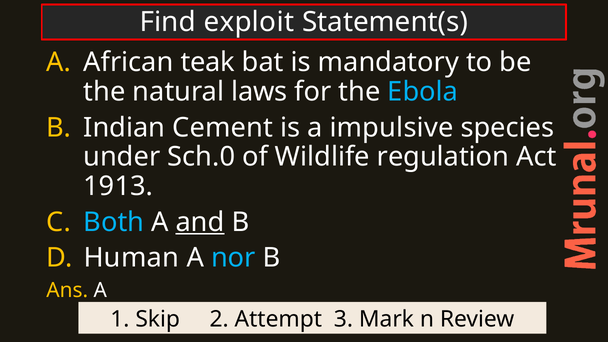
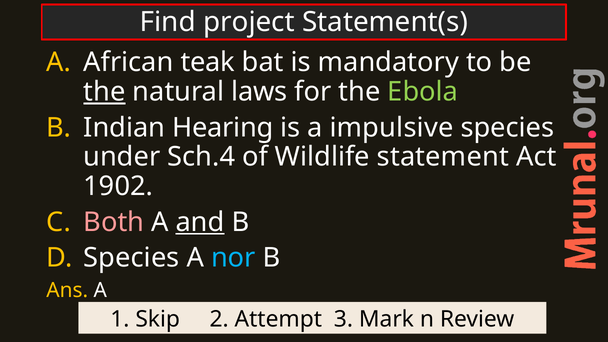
exploit: exploit -> project
the at (104, 92) underline: none -> present
Ebola colour: light blue -> light green
Cement: Cement -> Hearing
Sch.0: Sch.0 -> Sch.4
regulation: regulation -> statement
1913: 1913 -> 1902
Both colour: light blue -> pink
Human at (131, 258): Human -> Species
